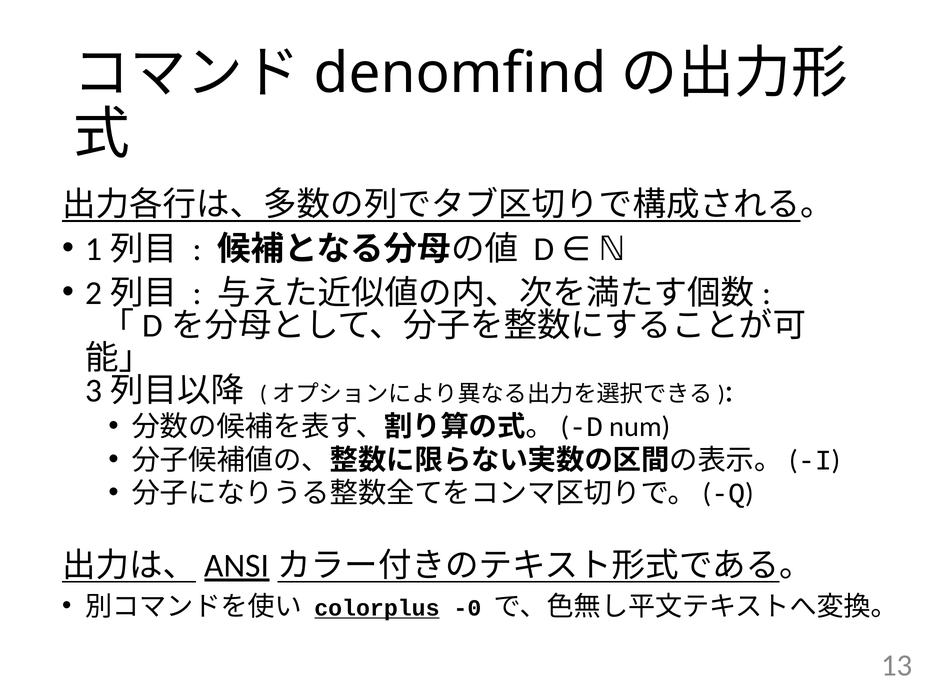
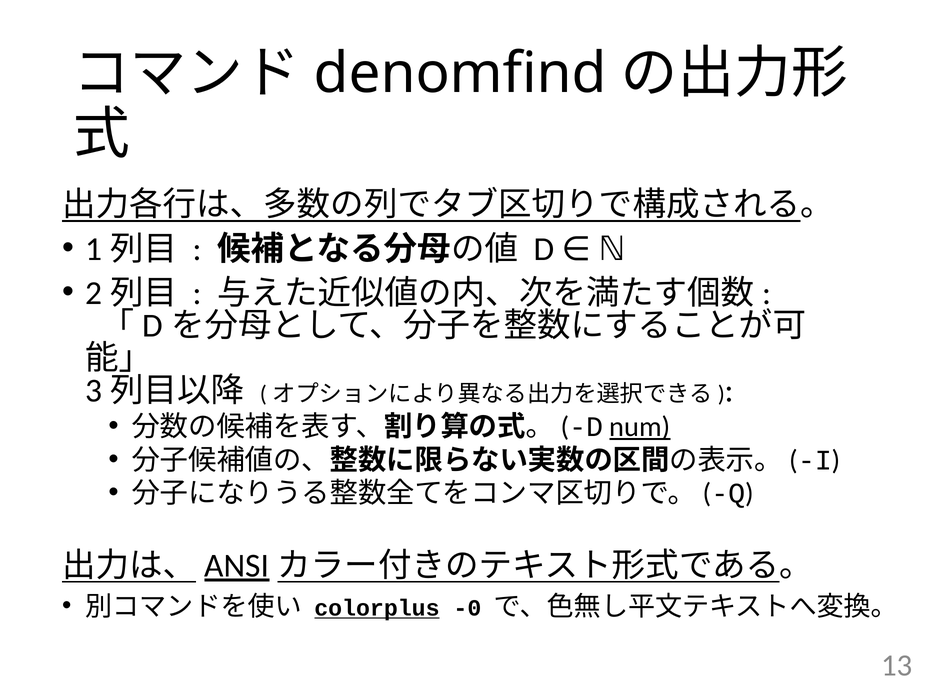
num underline: none -> present
